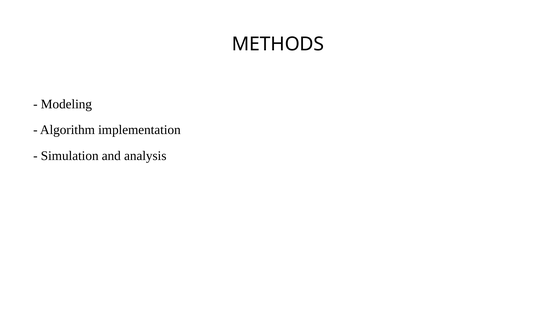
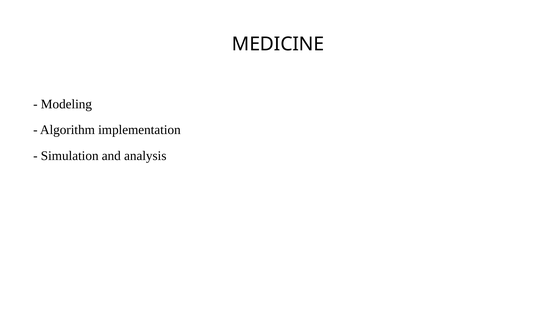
METHODS: METHODS -> MEDICINE
